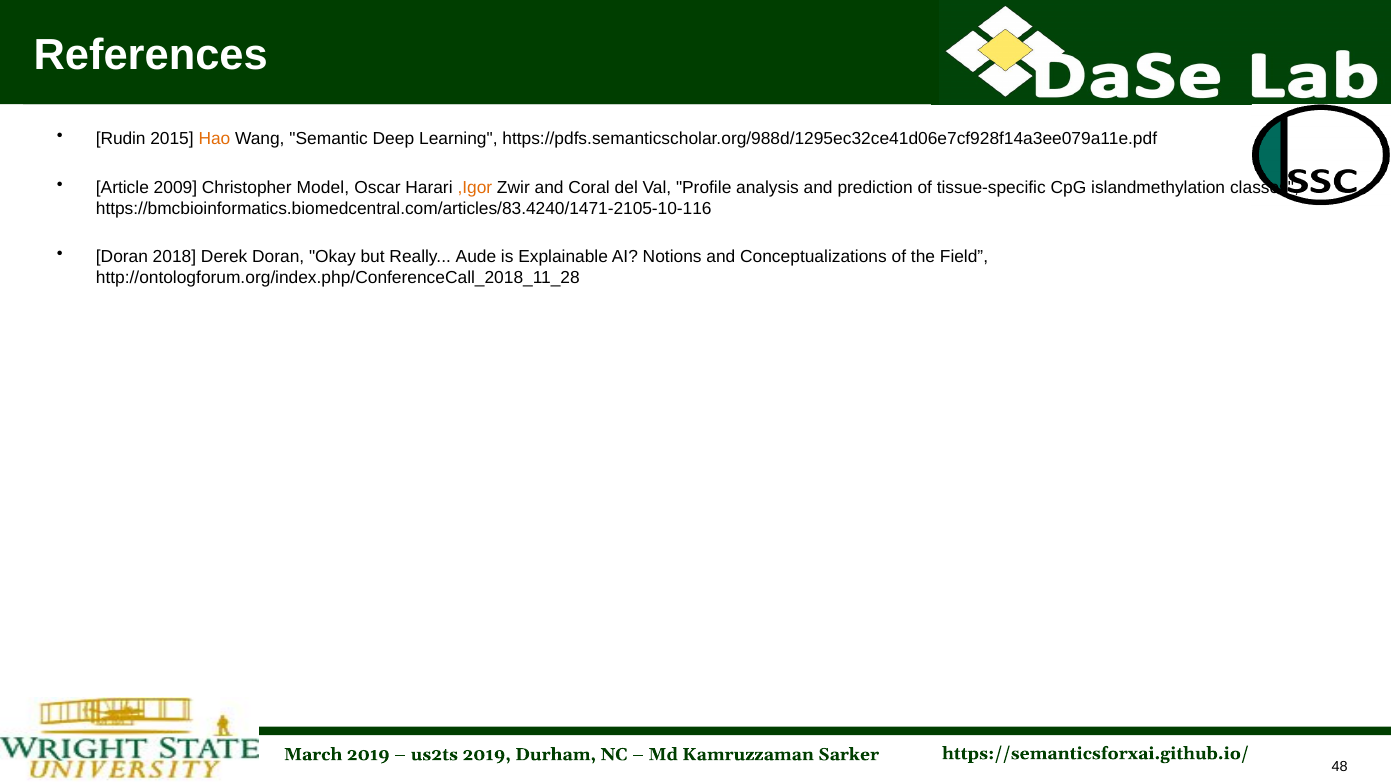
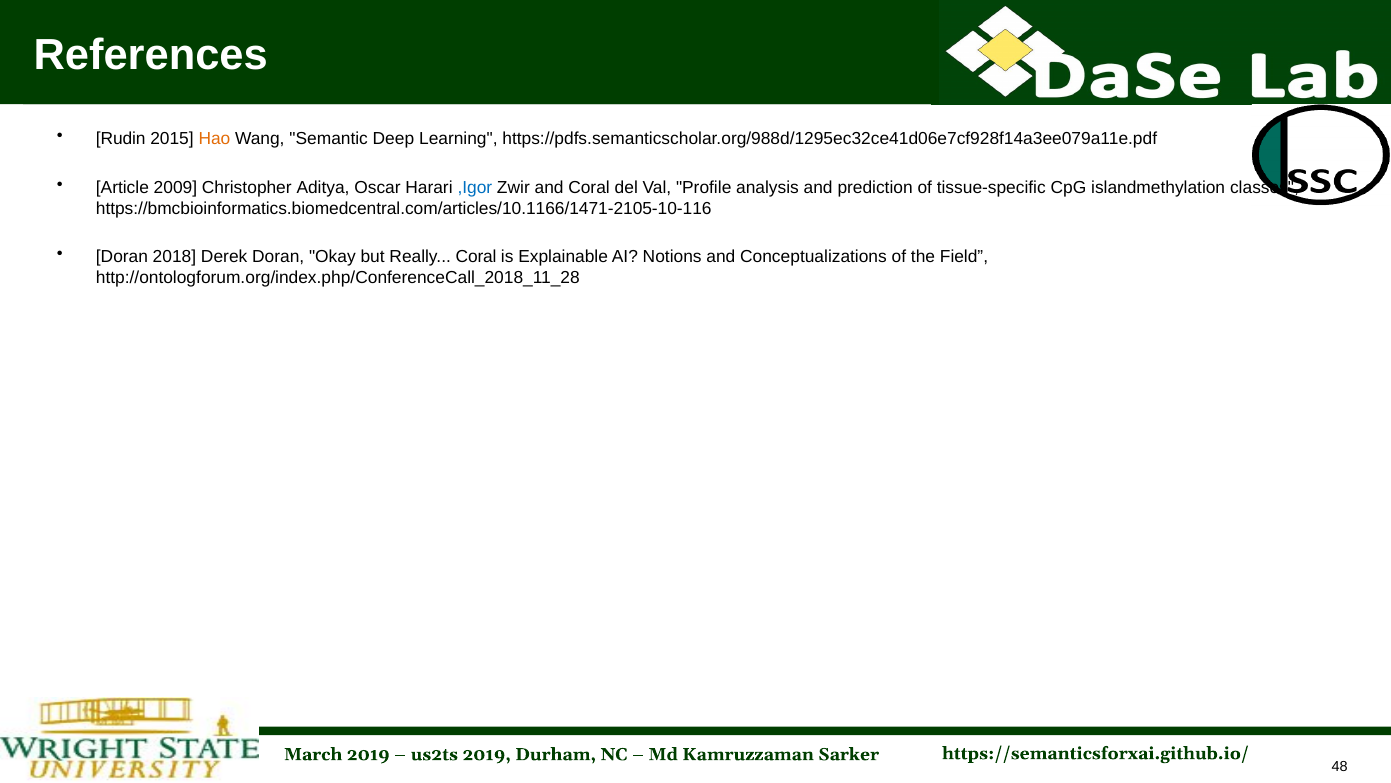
Model: Model -> Aditya
,Igor colour: orange -> blue
https://bmcbioinformatics.biomedcentral.com/articles/83.4240/1471-2105-10-116: https://bmcbioinformatics.biomedcentral.com/articles/83.4240/1471-2105-10-116 -> https://bmcbioinformatics.biomedcentral.com/articles/10.1166/1471-2105-10-116
Really Aude: Aude -> Coral
